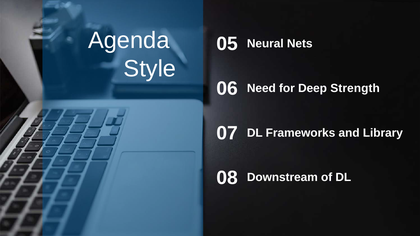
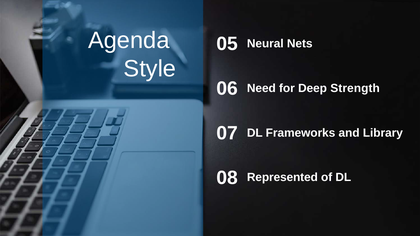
Downstream: Downstream -> Represented
